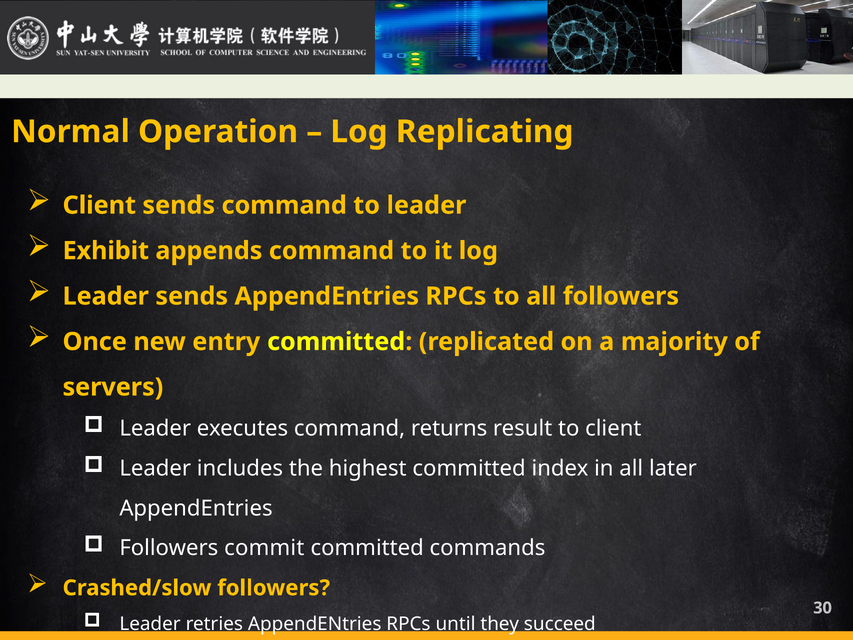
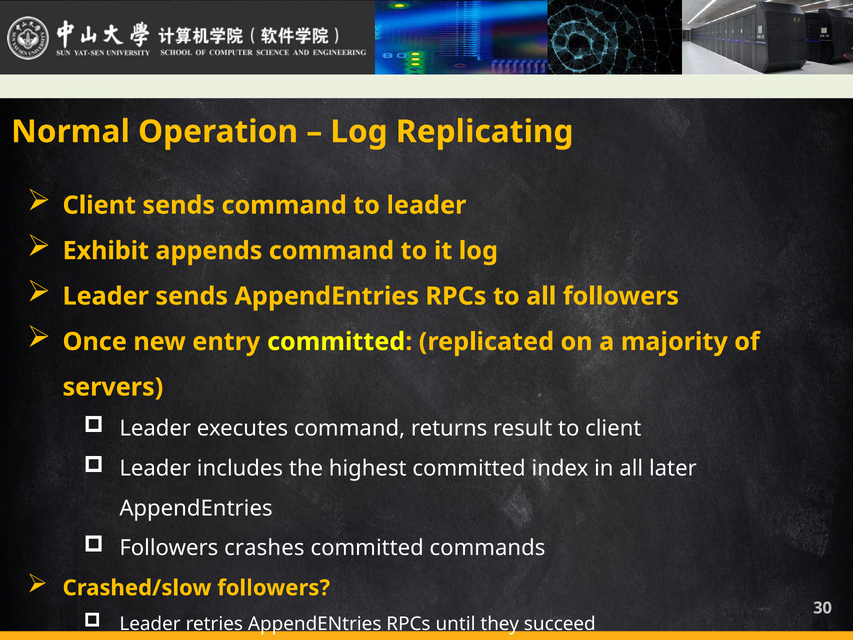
commit: commit -> crashes
